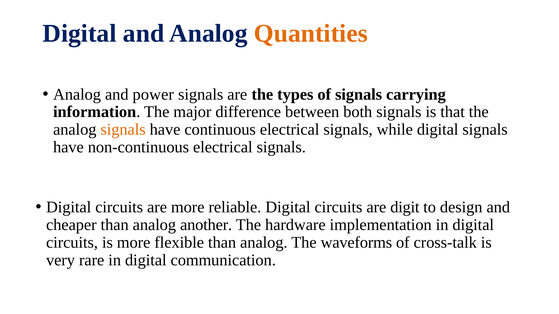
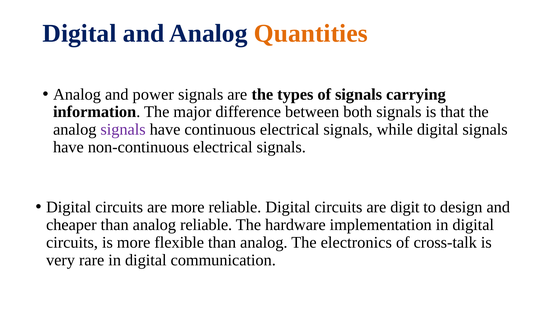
signals at (123, 130) colour: orange -> purple
analog another: another -> reliable
waveforms: waveforms -> electronics
